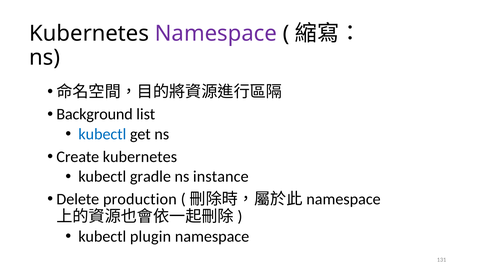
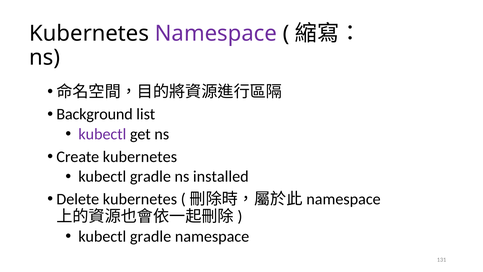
kubectl at (102, 134) colour: blue -> purple
instance: instance -> installed
Delete production: production -> kubernetes
plugin at (151, 236): plugin -> gradle
